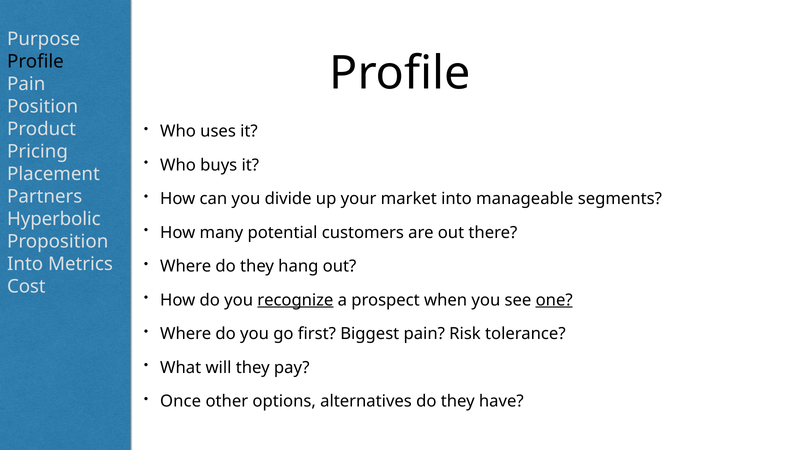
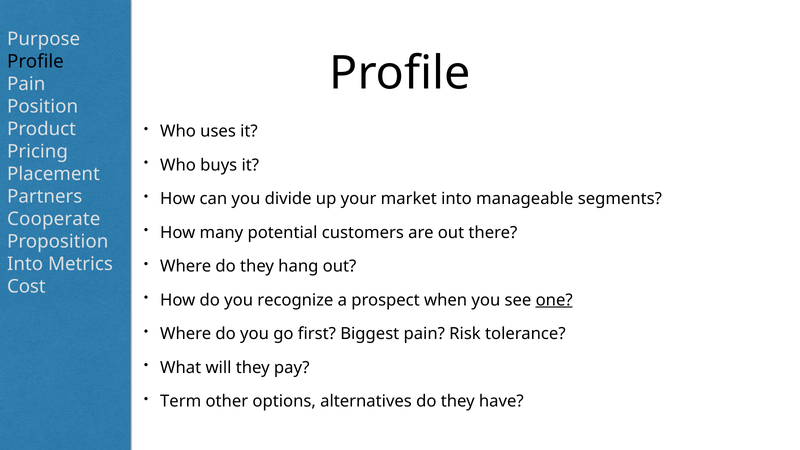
Hyperbolic: Hyperbolic -> Cooperate
recognize underline: present -> none
Once: Once -> Term
